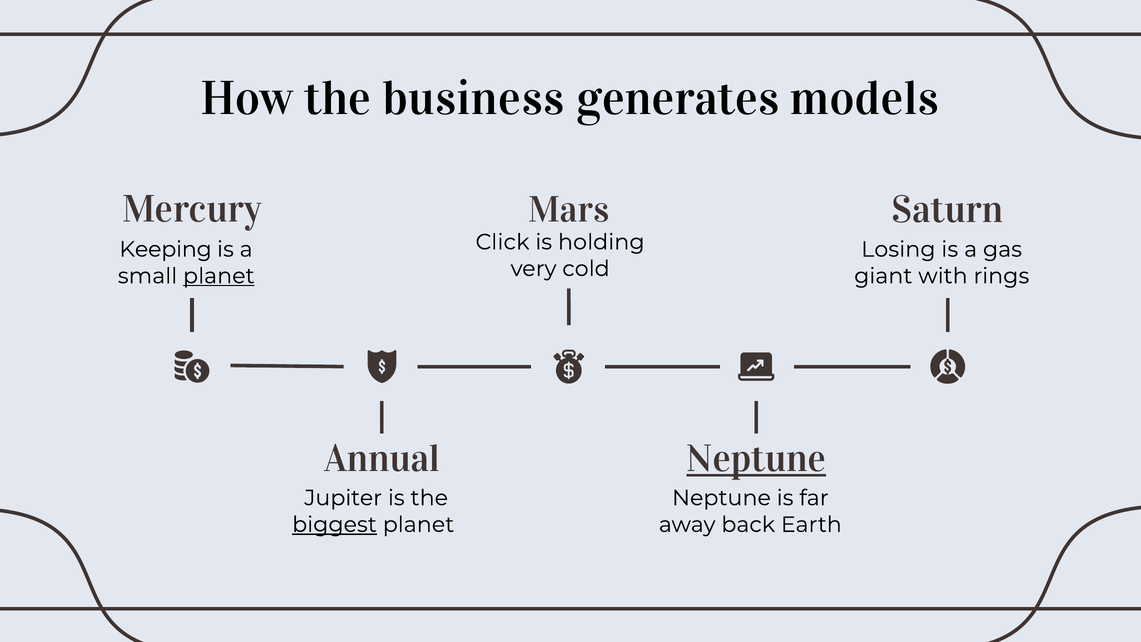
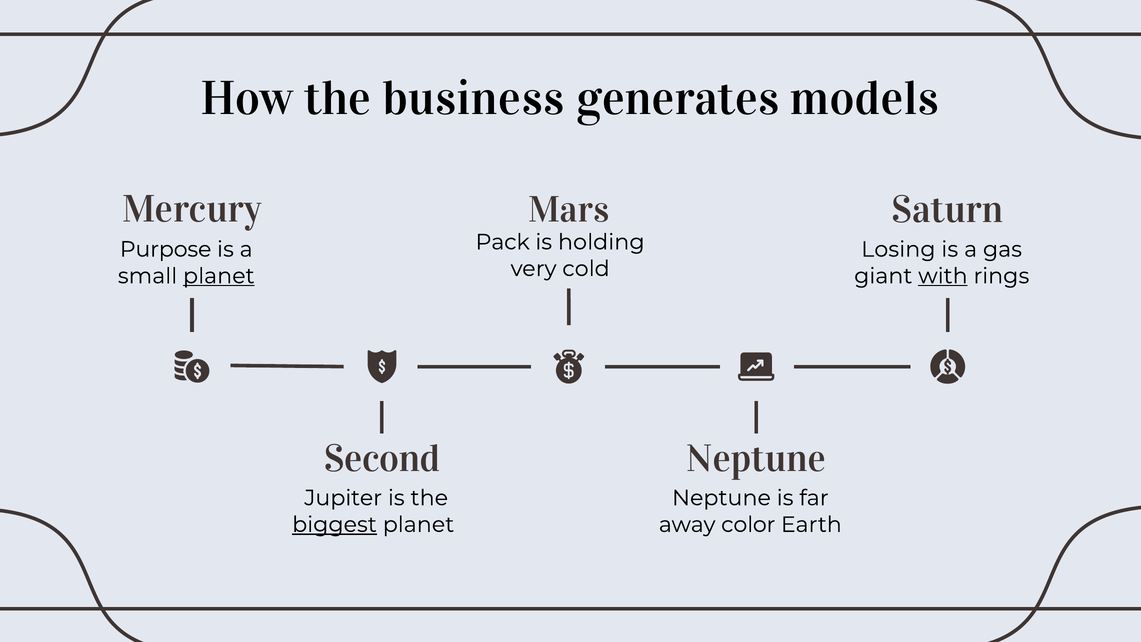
Click: Click -> Pack
Keeping: Keeping -> Purpose
with underline: none -> present
Annual: Annual -> Second
Neptune at (756, 459) underline: present -> none
back: back -> color
